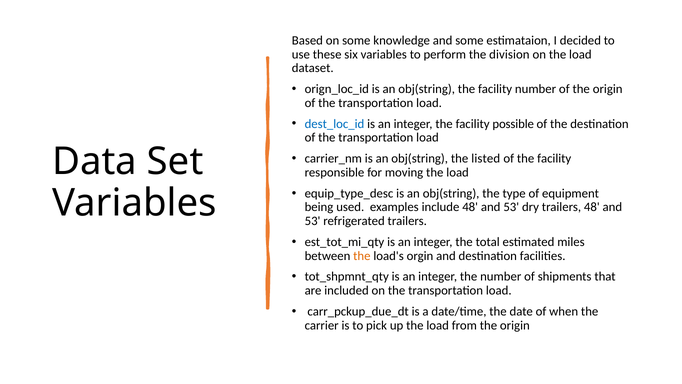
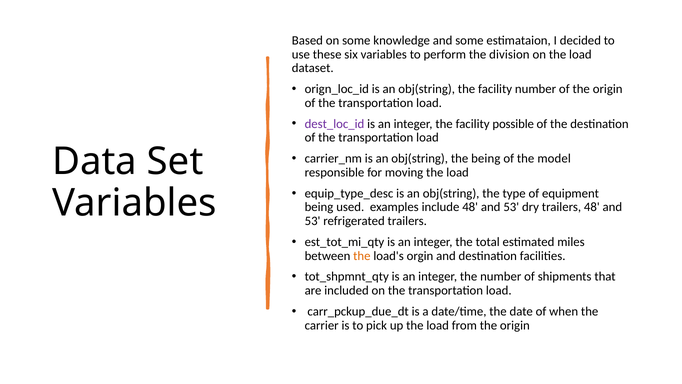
dest_loc_id colour: blue -> purple
the listed: listed -> being
of the facility: facility -> model
